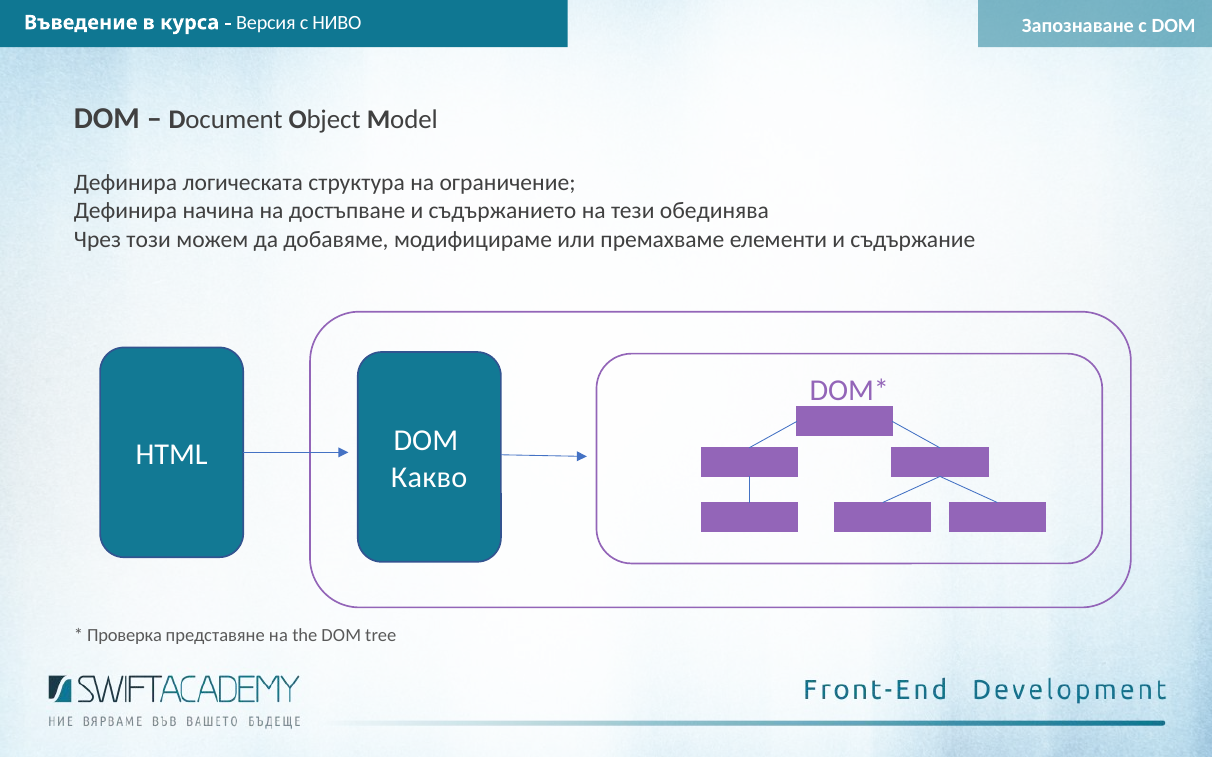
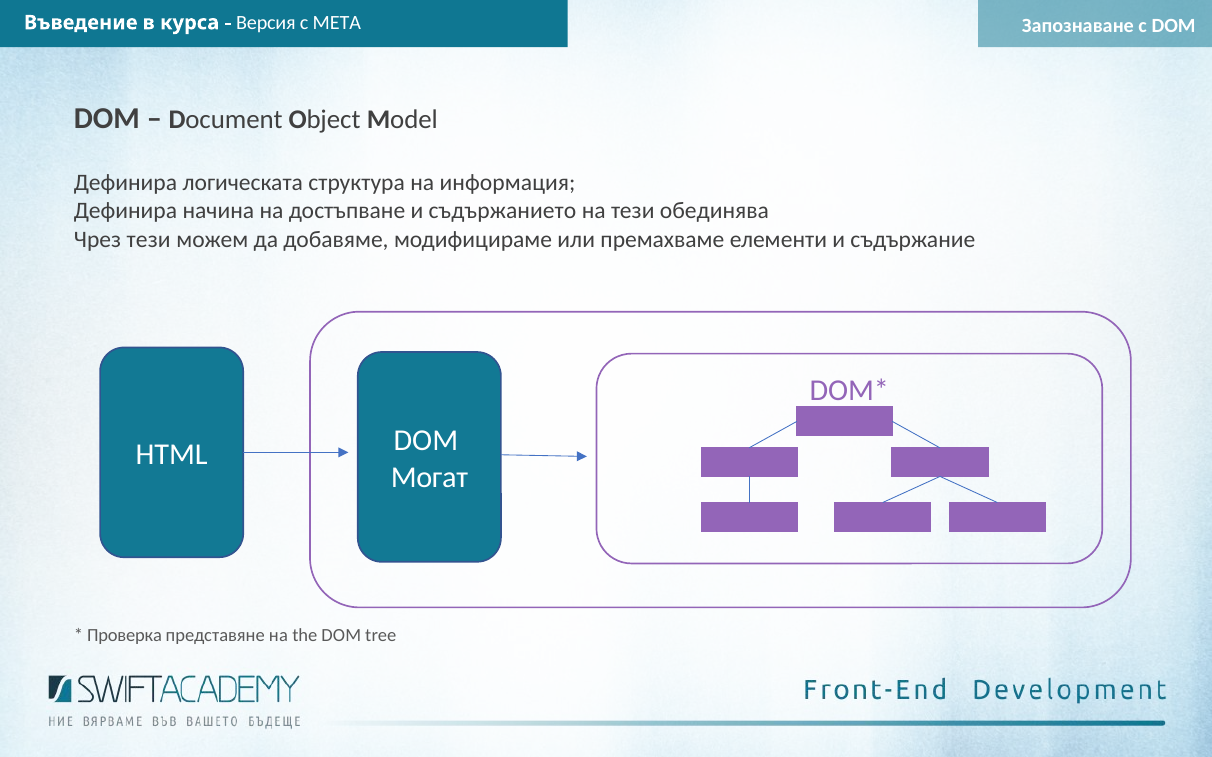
НИВО: НИВО -> META
ограничение: ограничение -> информация
Чрез този: този -> тези
Какво: Какво -> Могат
